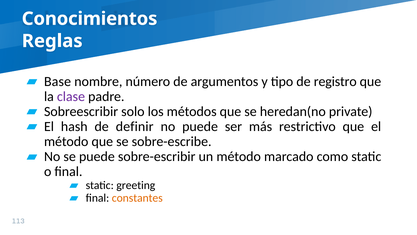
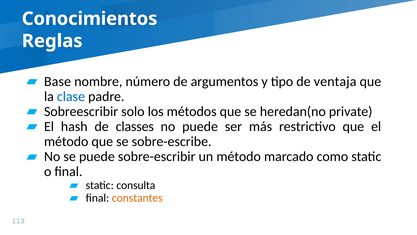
registro: registro -> ventaja
clase colour: purple -> blue
definir: definir -> classes
greeting: greeting -> consulta
